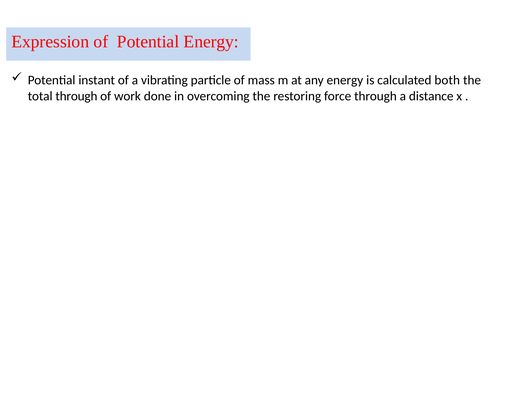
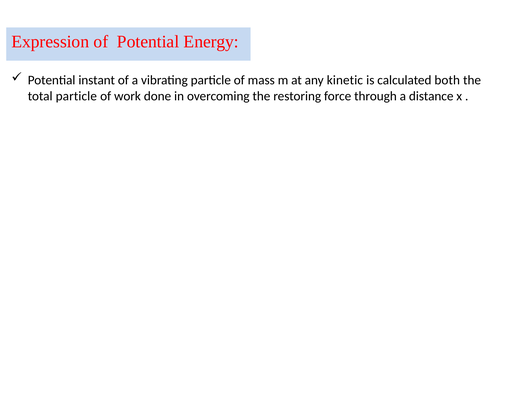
any energy: energy -> kinetic
total through: through -> particle
